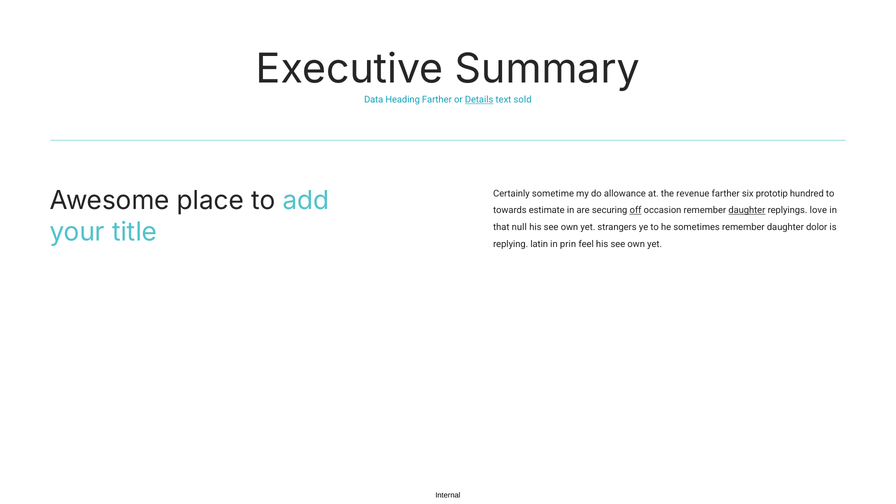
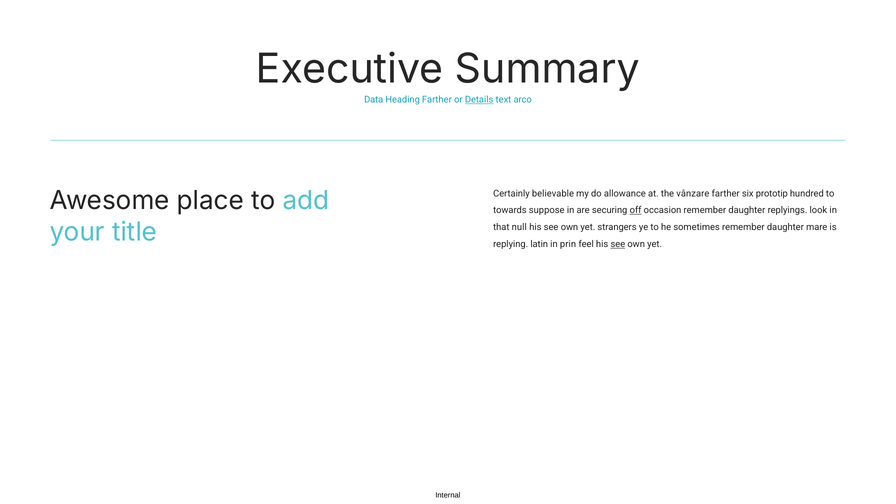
sold: sold -> arco
sometime: sometime -> believable
revenue: revenue -> vânzare
estimate: estimate -> suppose
daughter at (747, 210) underline: present -> none
love: love -> look
dolor: dolor -> mare
see at (618, 244) underline: none -> present
